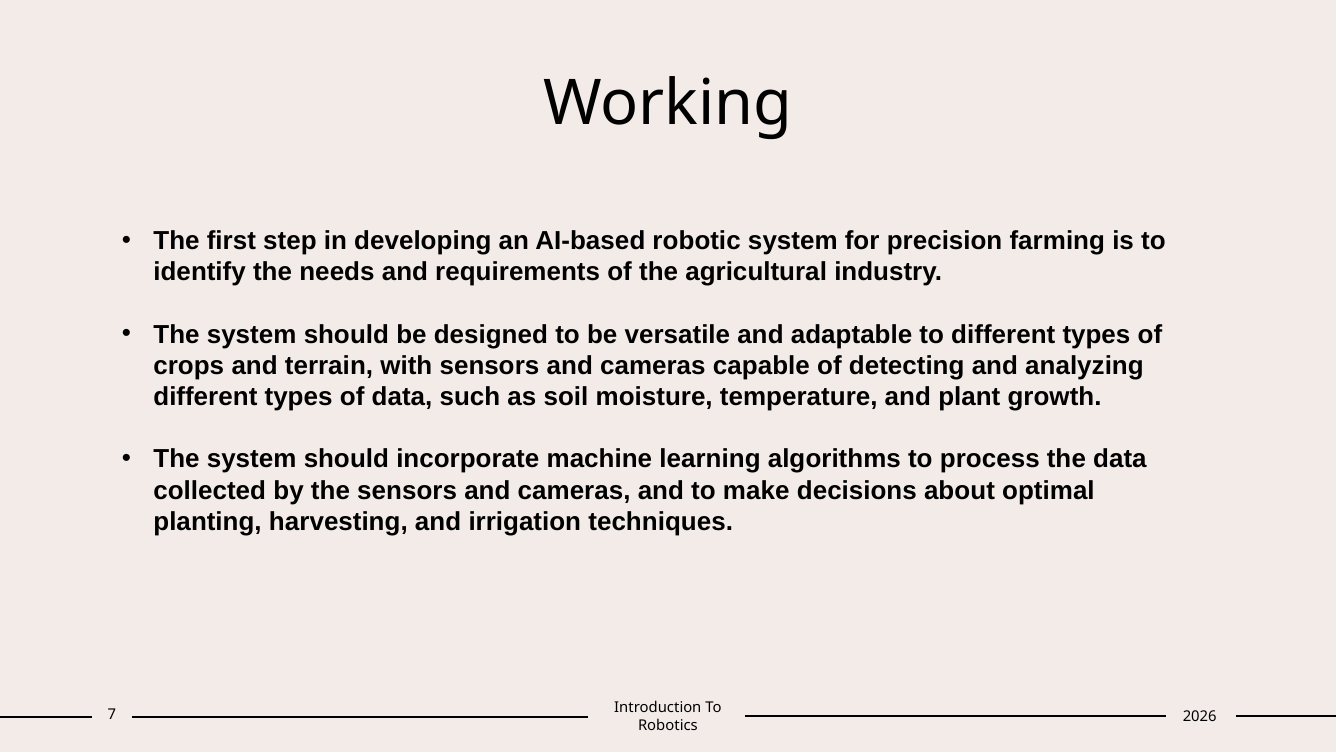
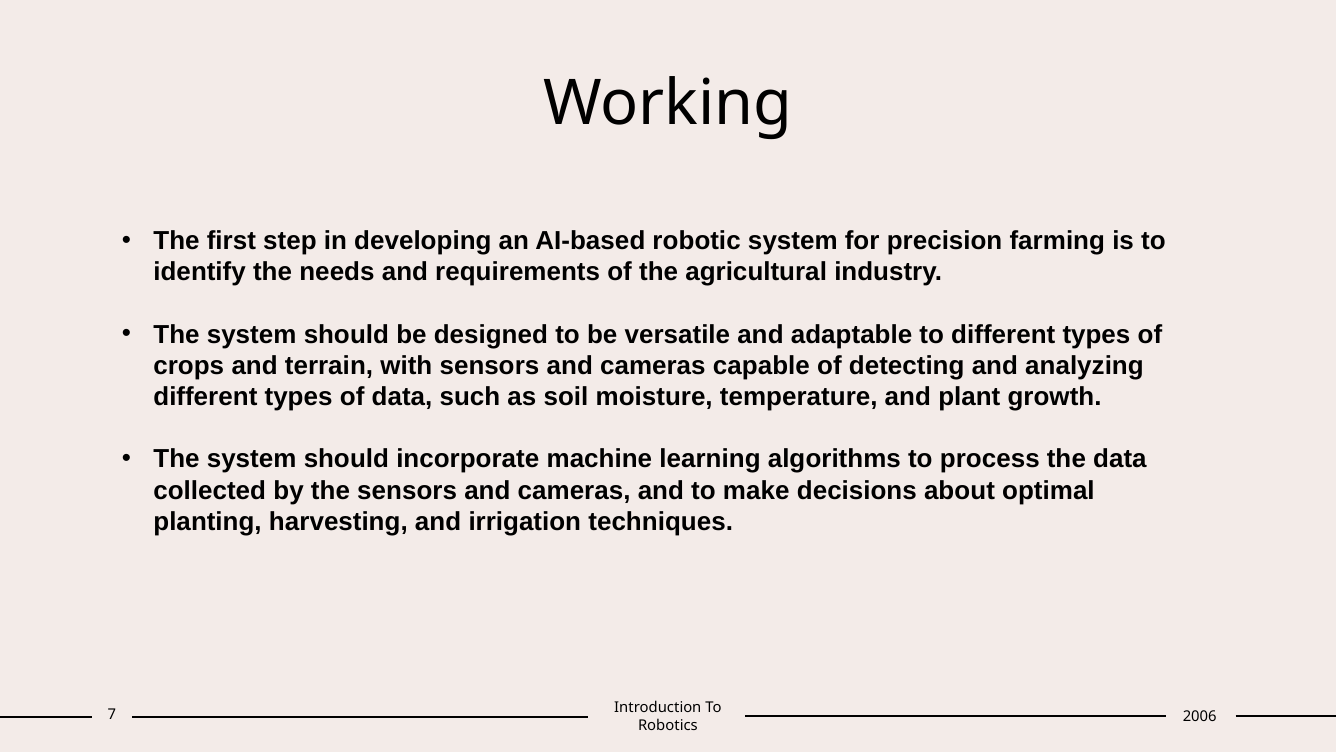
2026: 2026 -> 2006
